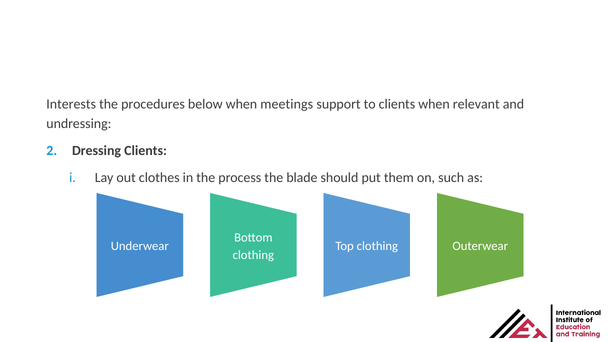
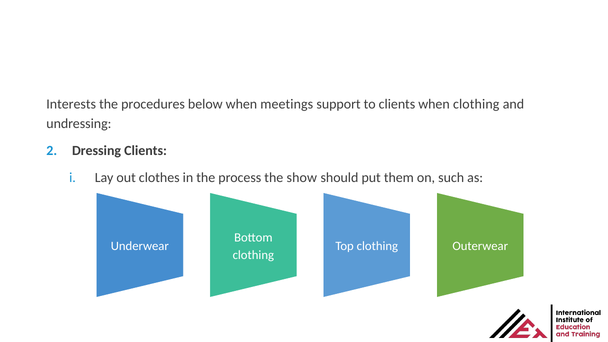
when relevant: relevant -> clothing
blade: blade -> show
